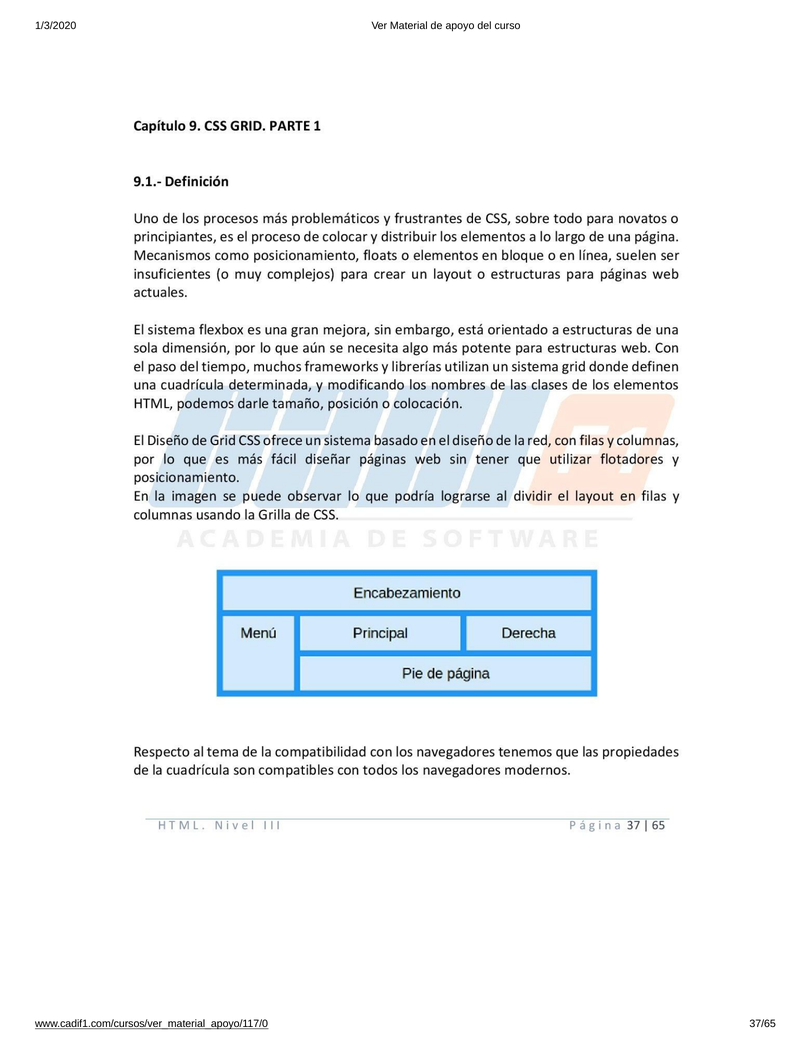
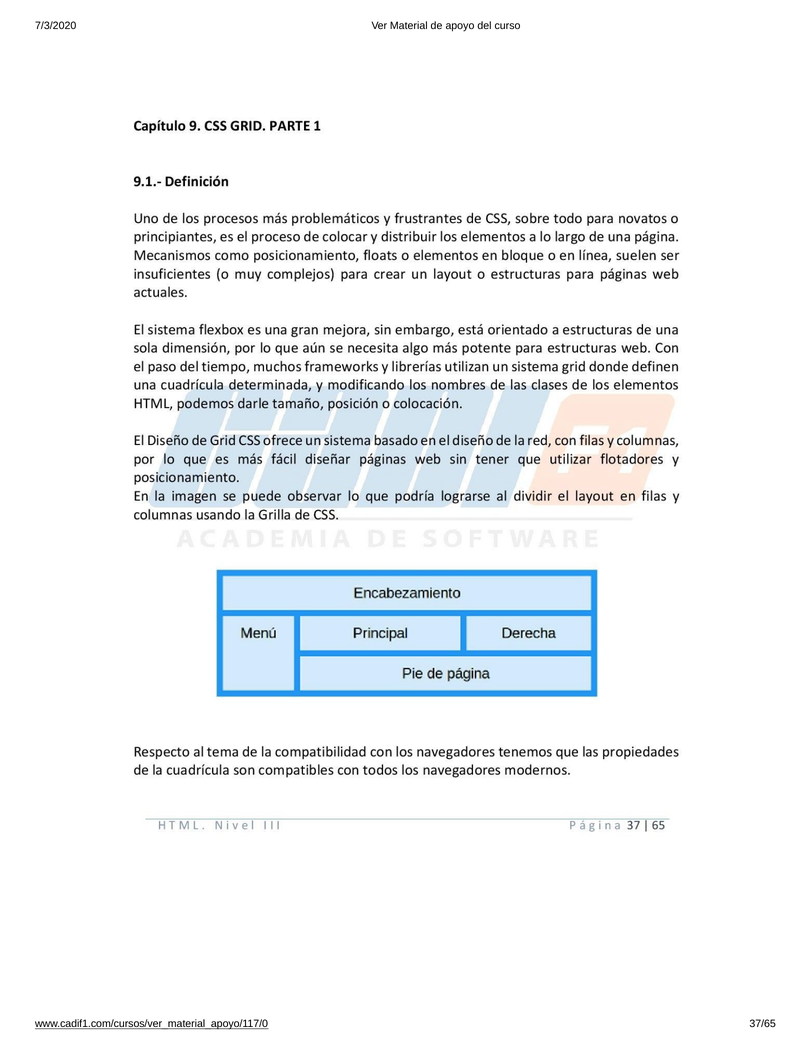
1/3/2020: 1/3/2020 -> 7/3/2020
